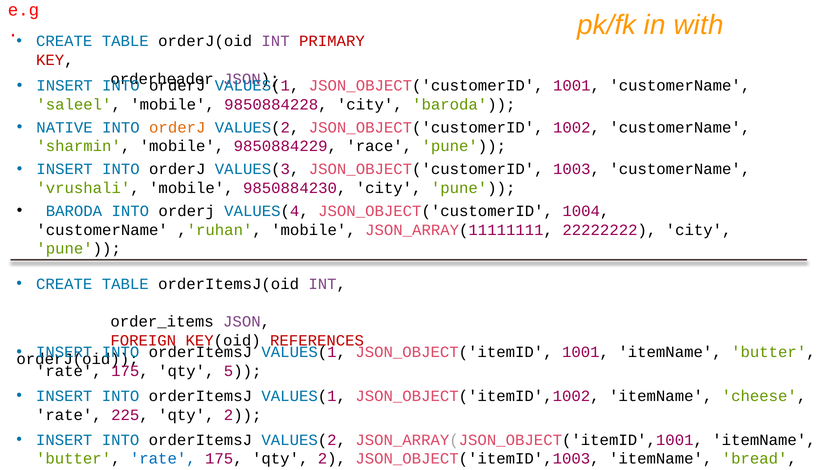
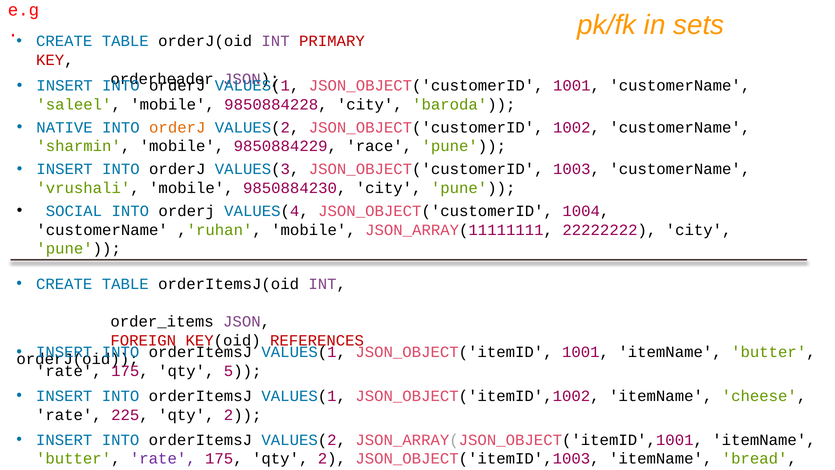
with: with -> sets
BARODA at (74, 211): BARODA -> SOCIAL
rate at (163, 458) colour: blue -> purple
